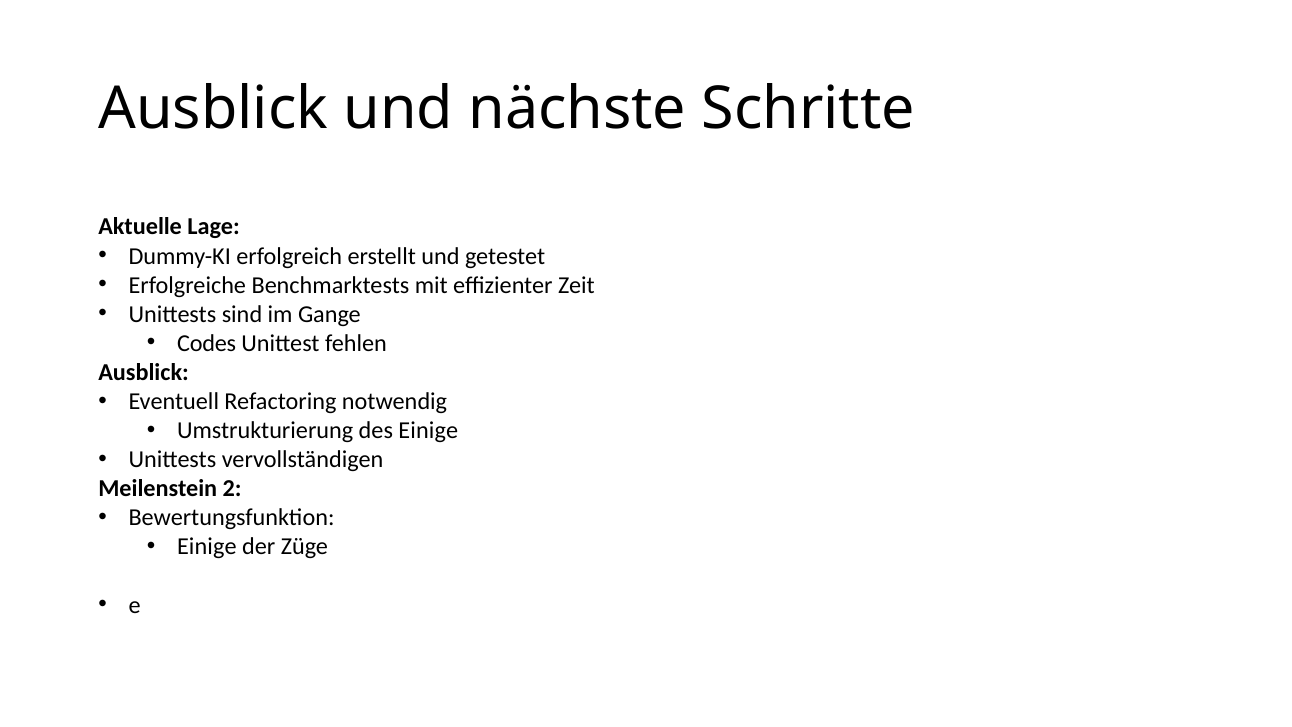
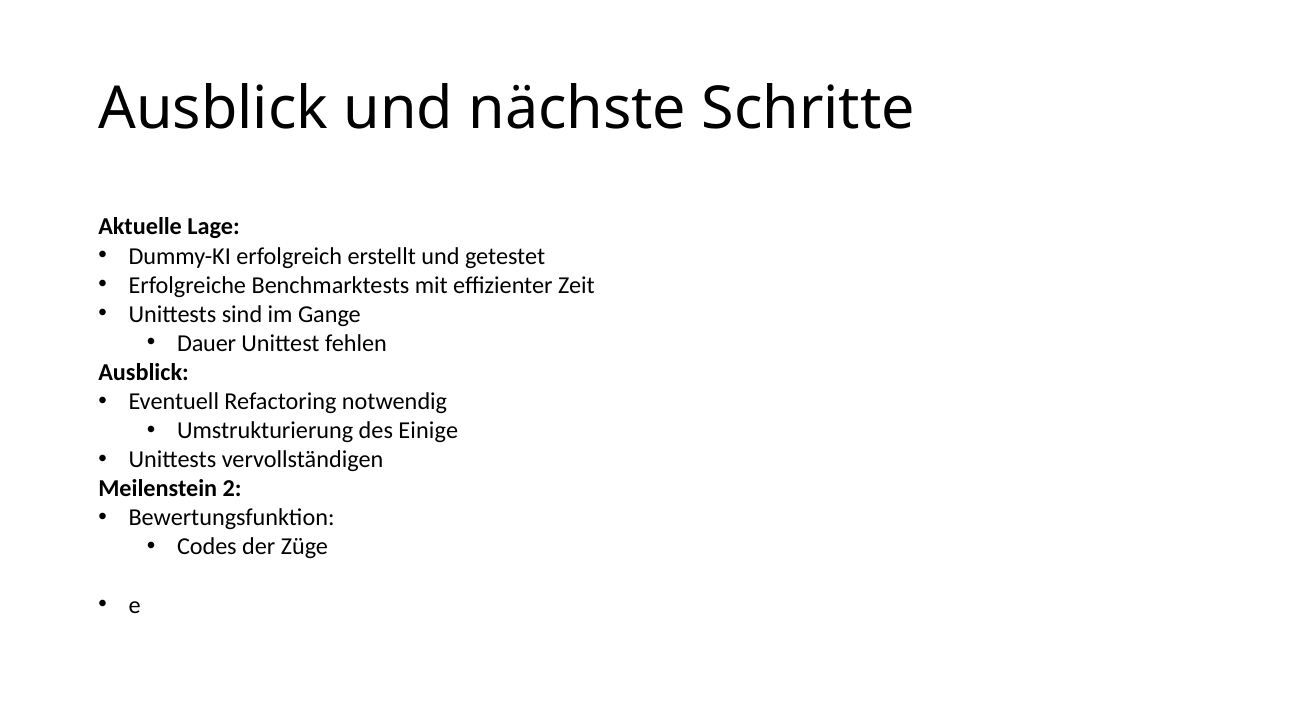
Codes: Codes -> Dauer
Einige at (207, 547): Einige -> Codes
